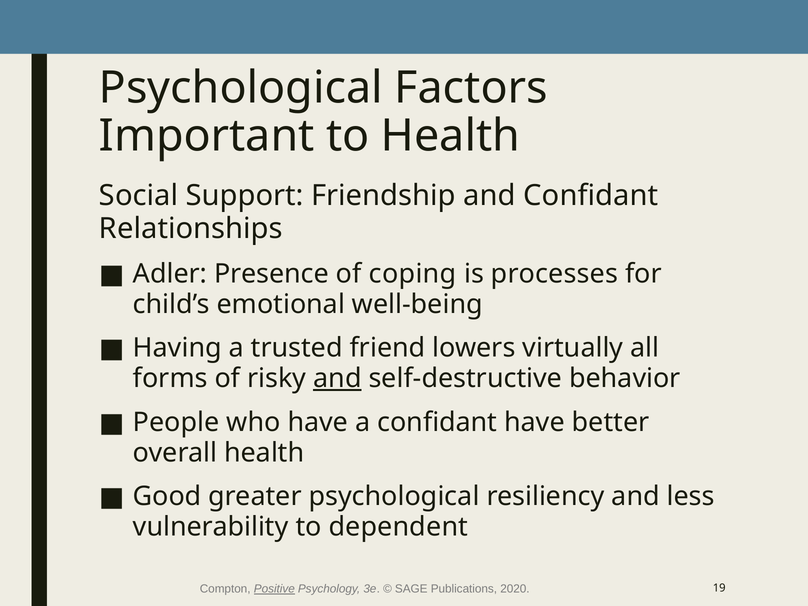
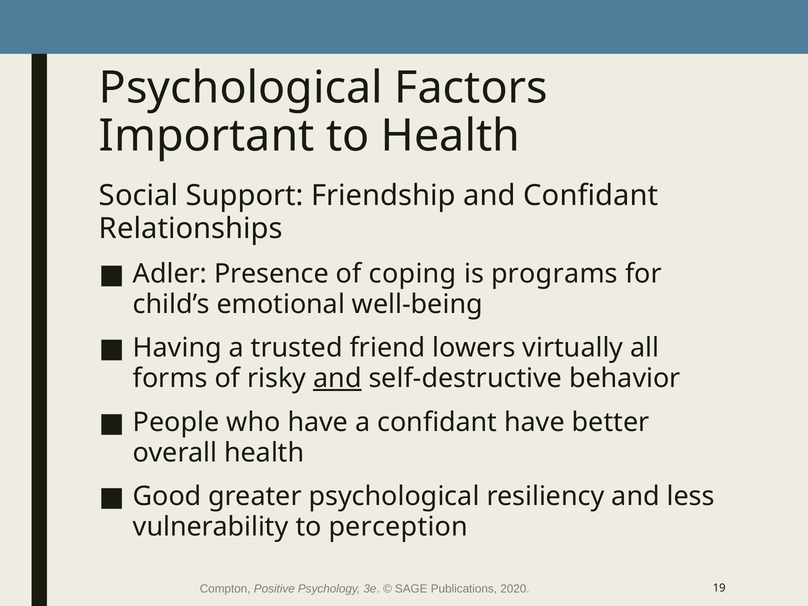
processes: processes -> programs
dependent: dependent -> perception
Positive underline: present -> none
